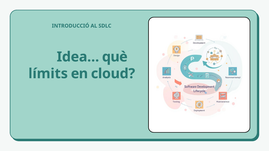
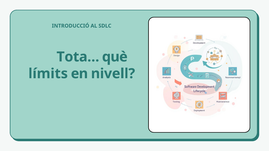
Idea…: Idea… -> Tota…
cloud: cloud -> nivell
